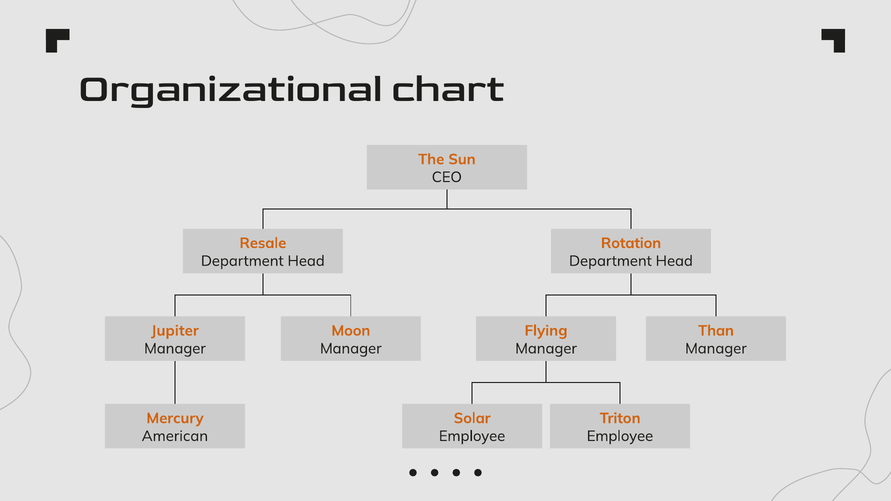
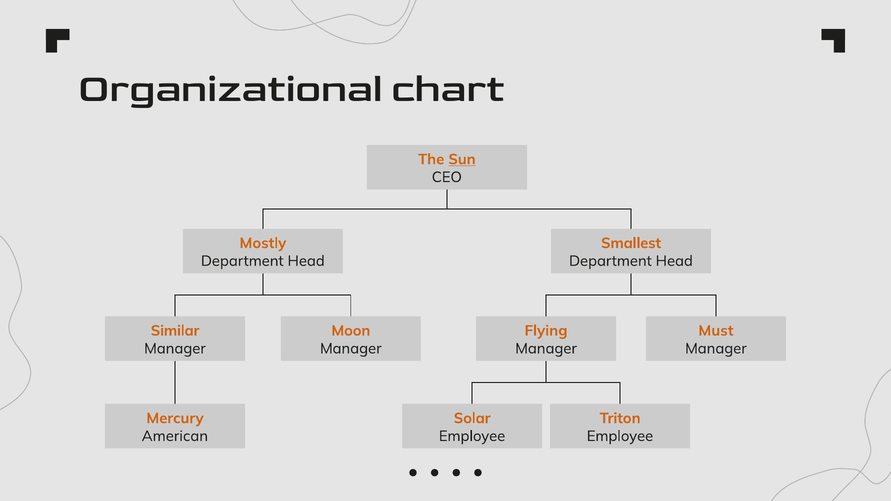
Sun underline: none -> present
Resale: Resale -> Mostly
Rotation: Rotation -> Smallest
Jupiter: Jupiter -> Similar
Than: Than -> Must
